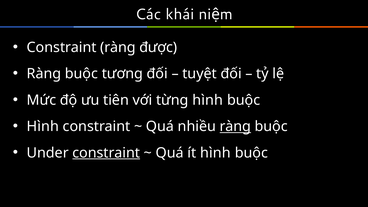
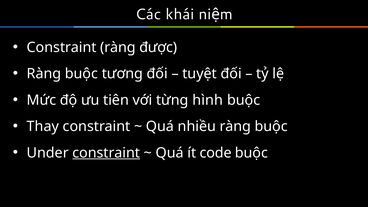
Hình at (43, 126): Hình -> Thay
ràng at (235, 126) underline: present -> none
ít hình: hình -> code
